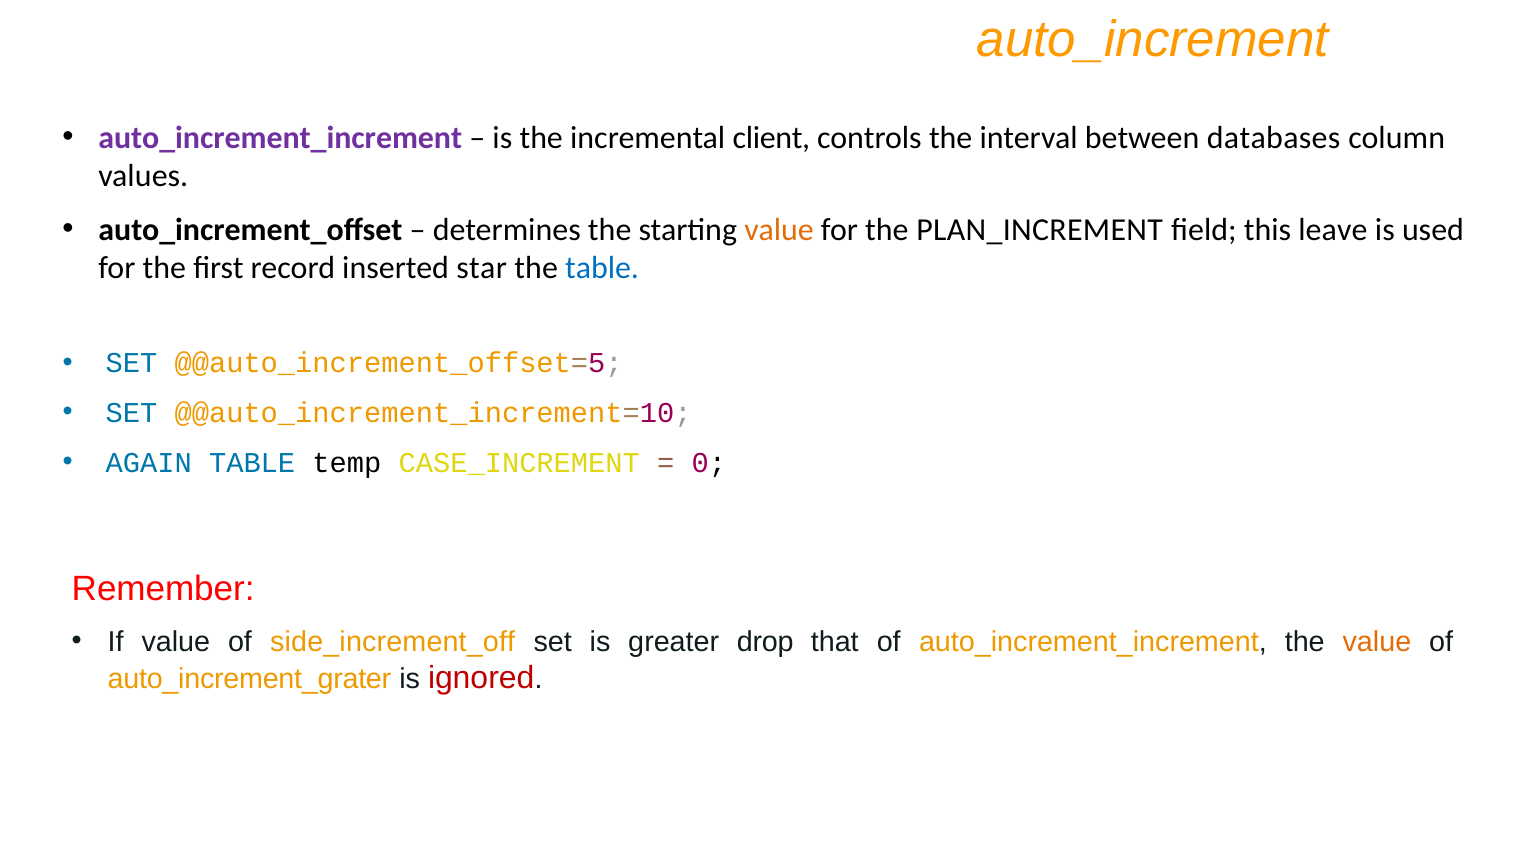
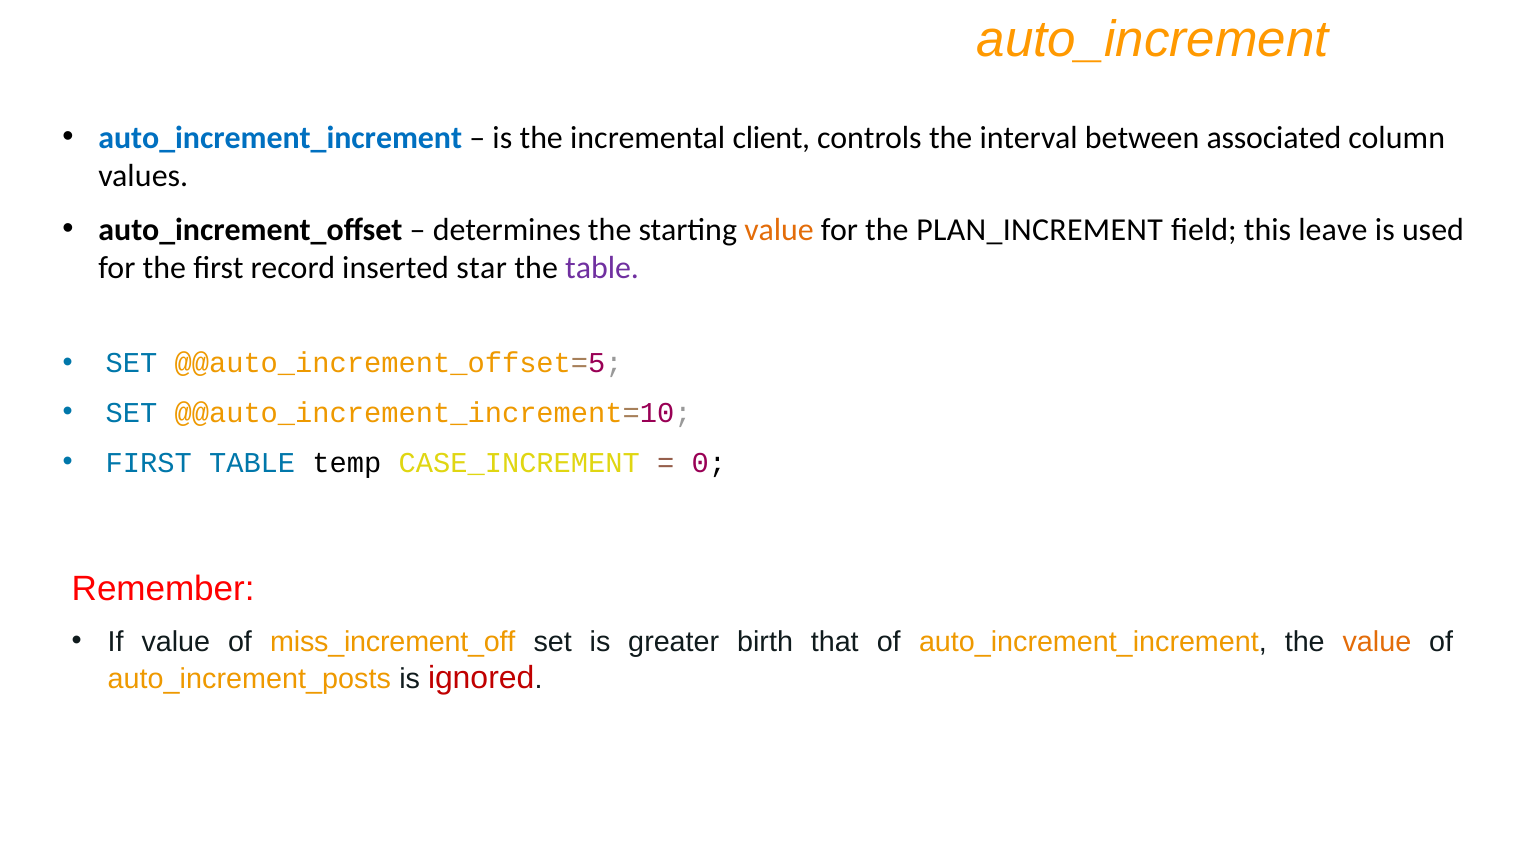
auto_increment_increment at (280, 138) colour: purple -> blue
databases: databases -> associated
table at (602, 268) colour: blue -> purple
AGAIN at (149, 463): AGAIN -> FIRST
side_increment_off: side_increment_off -> miss_increment_off
drop: drop -> birth
auto_increment_grater: auto_increment_grater -> auto_increment_posts
